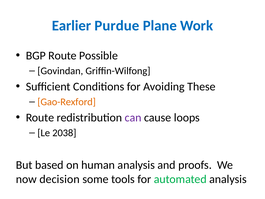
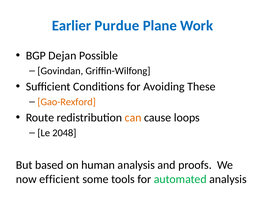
BGP Route: Route -> Dejan
can colour: purple -> orange
2038: 2038 -> 2048
decision: decision -> efficient
